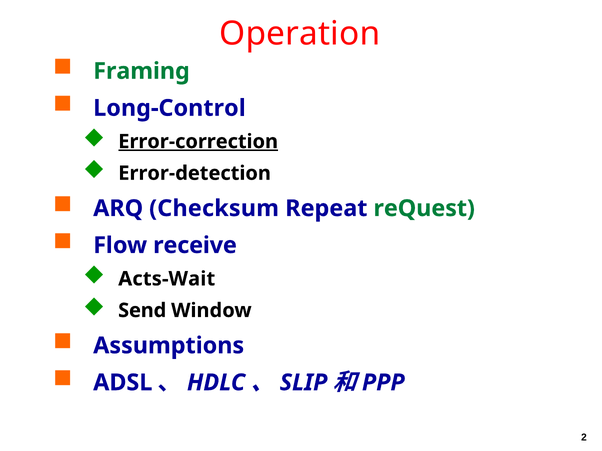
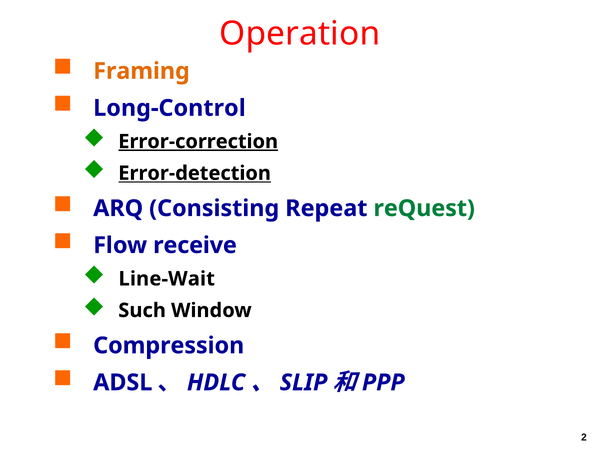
Framing colour: green -> orange
Error-detection underline: none -> present
Checksum: Checksum -> Consisting
Acts-Wait: Acts-Wait -> Line-Wait
Send: Send -> Such
Assumptions: Assumptions -> Compression
